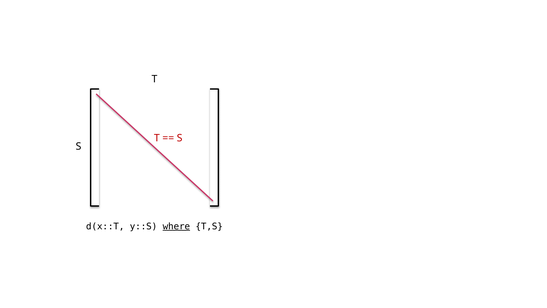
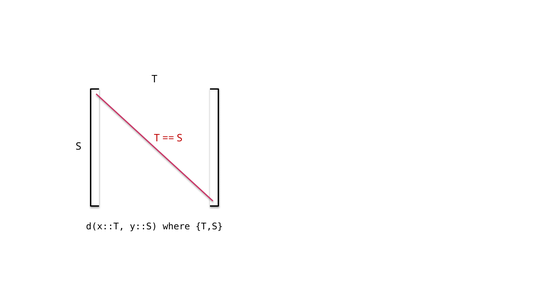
where underline: present -> none
